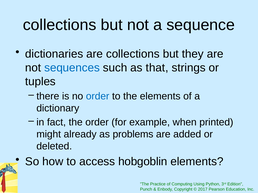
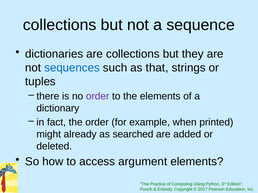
order at (98, 96) colour: blue -> purple
problems: problems -> searched
hobgoblin: hobgoblin -> argument
